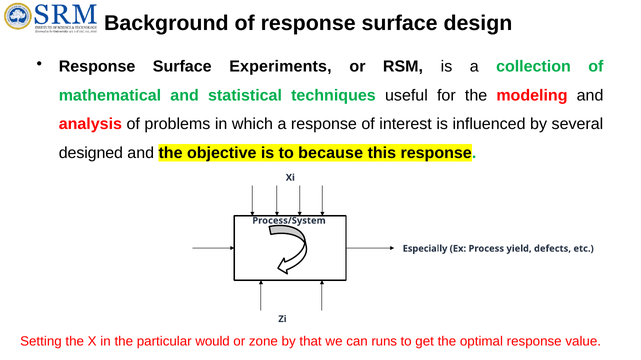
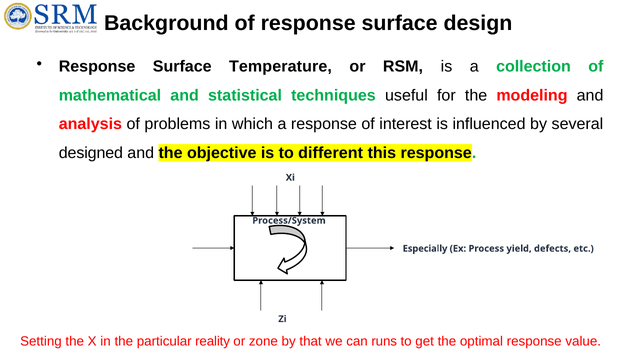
Experiments: Experiments -> Temperature
because: because -> different
would: would -> reality
